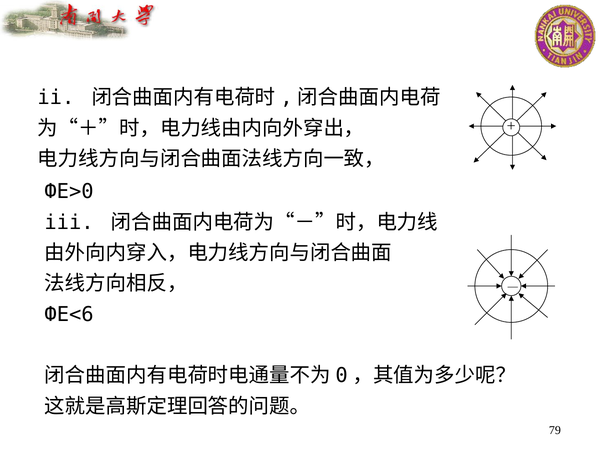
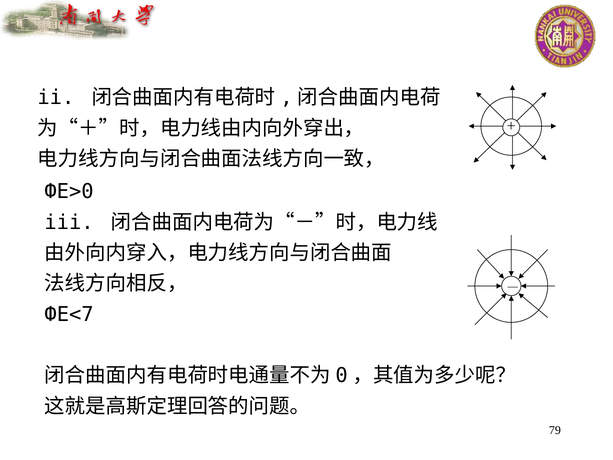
ФE<6: ФE<6 -> ФE<7
